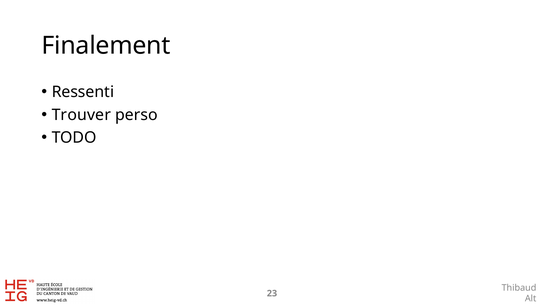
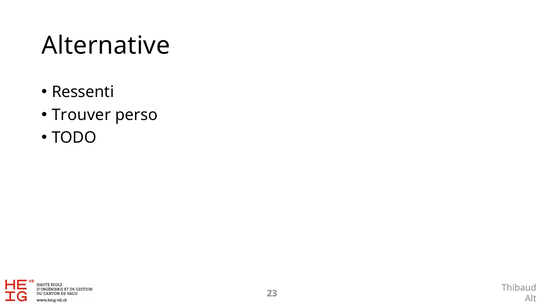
Finalement: Finalement -> Alternative
